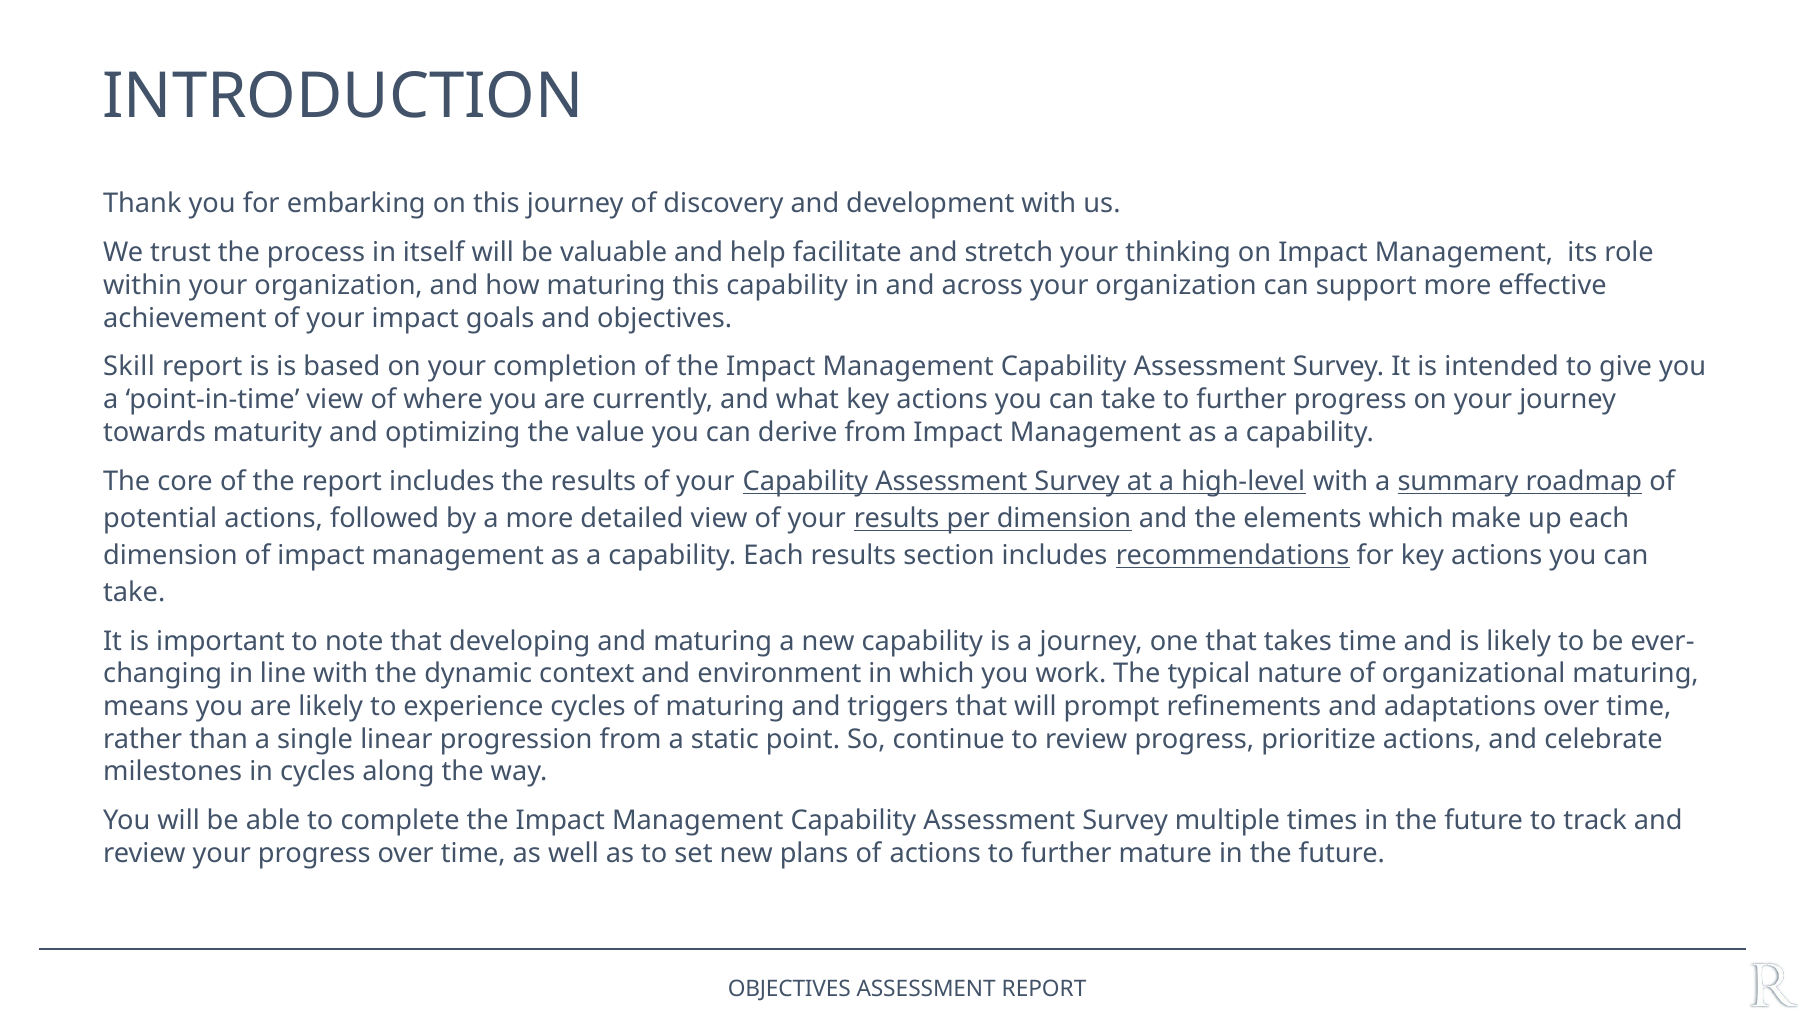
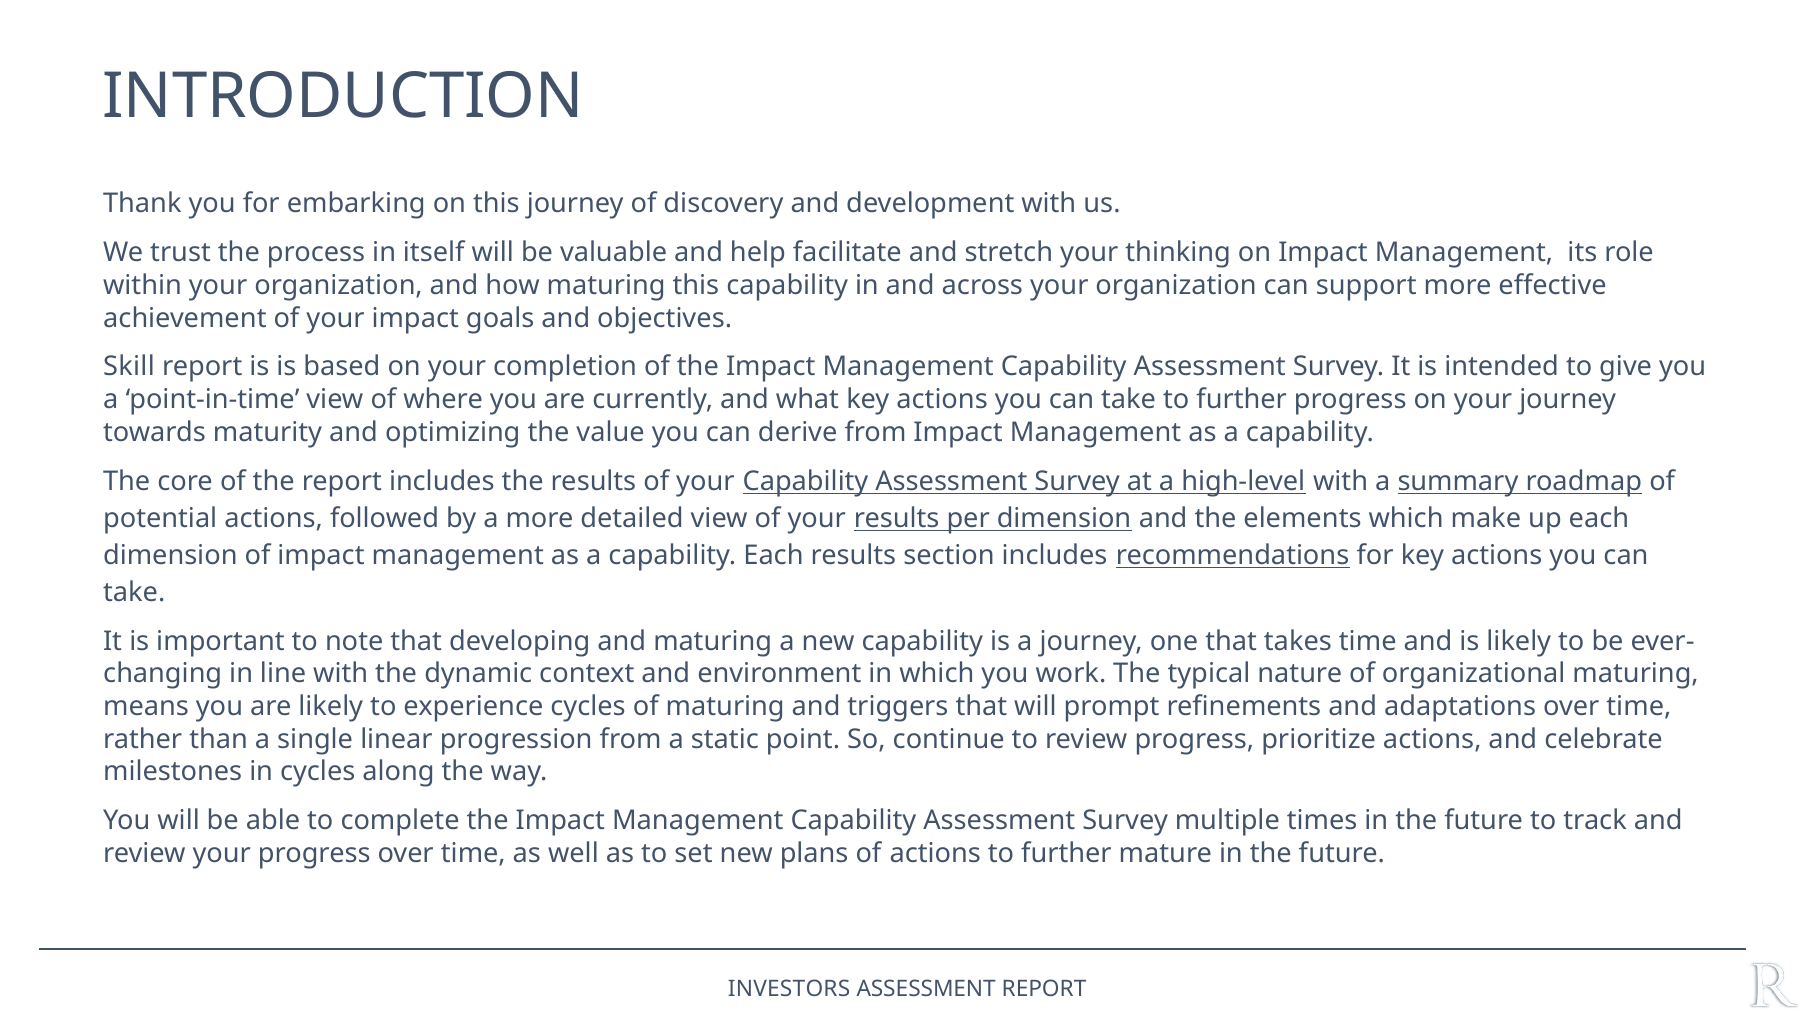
OBJECTIVES at (789, 989): OBJECTIVES -> INVESTORS
